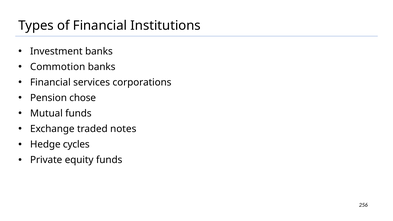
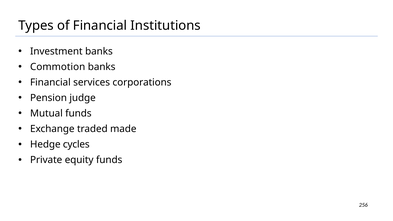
chose: chose -> judge
notes: notes -> made
